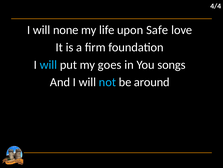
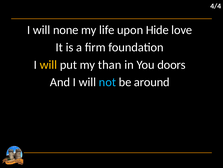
Safe: Safe -> Hide
will at (48, 64) colour: light blue -> yellow
goes: goes -> than
songs: songs -> doors
